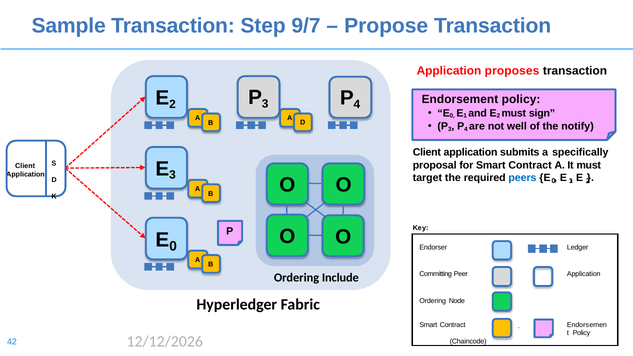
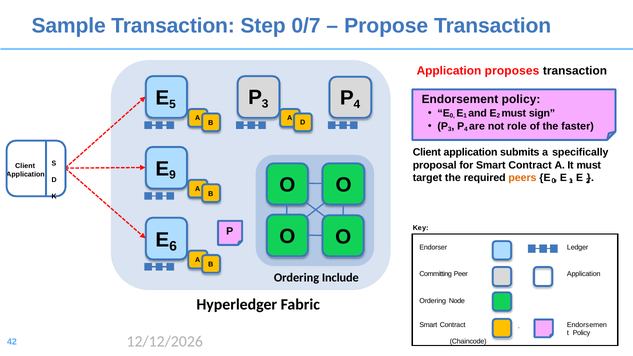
9/7: 9/7 -> 0/7
2 at (173, 104): 2 -> 5
well: well -> role
notify: notify -> faster
E 3: 3 -> 9
peers colour: blue -> orange
0 at (173, 247): 0 -> 6
